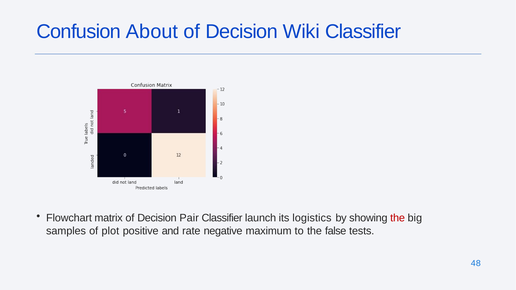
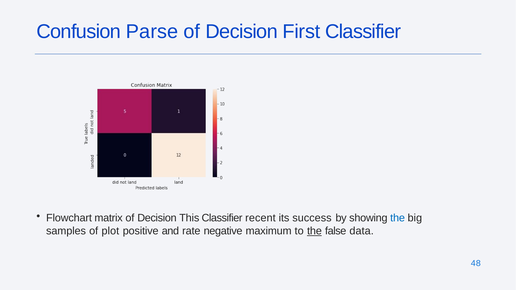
About: About -> Parse
Wiki: Wiki -> First
Pair: Pair -> This
launch: launch -> recent
logistics: logistics -> success
the at (398, 218) colour: red -> blue
the at (314, 231) underline: none -> present
tests: tests -> data
